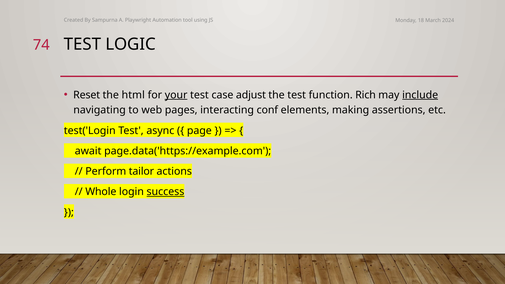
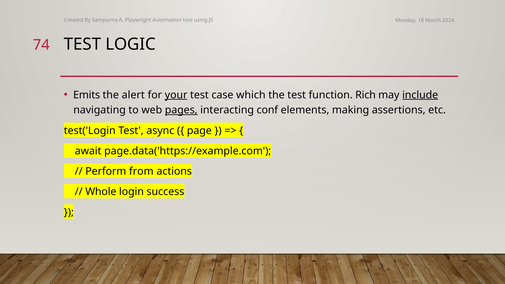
Reset: Reset -> Emits
html: html -> alert
adjust: adjust -> which
pages underline: none -> present
tailor: tailor -> from
success underline: present -> none
